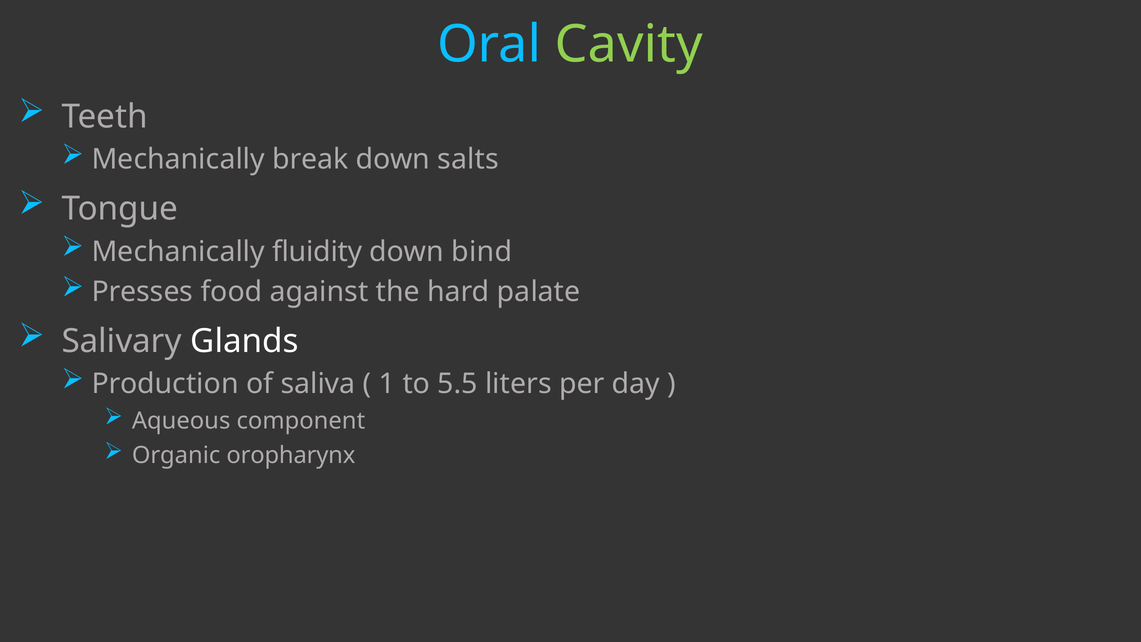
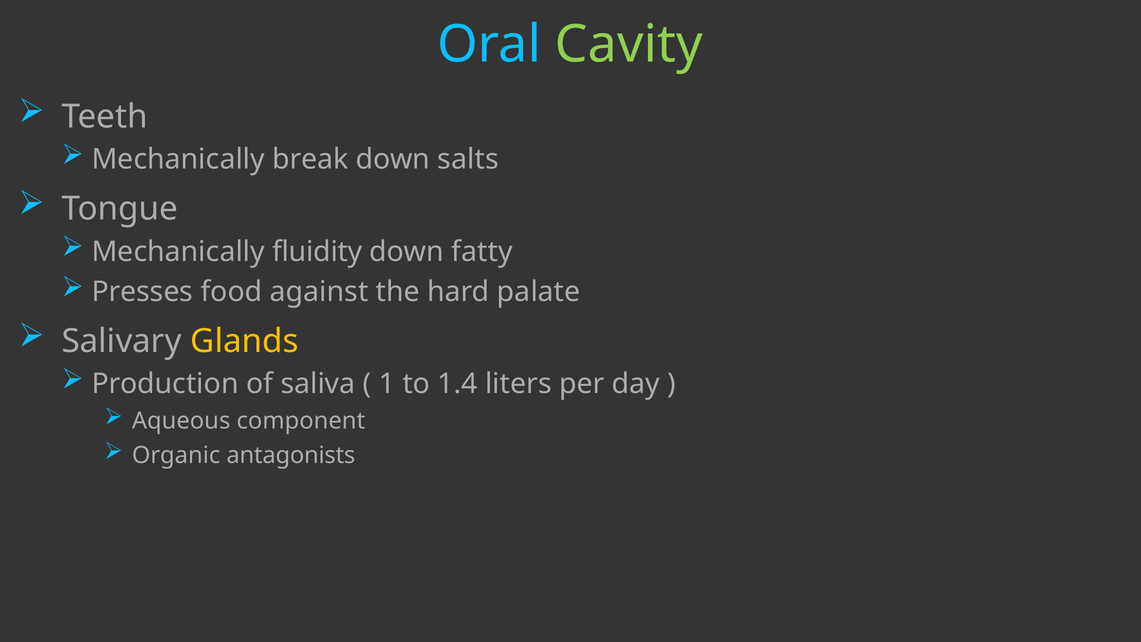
bind: bind -> fatty
Glands colour: white -> yellow
5.5: 5.5 -> 1.4
oropharynx: oropharynx -> antagonists
